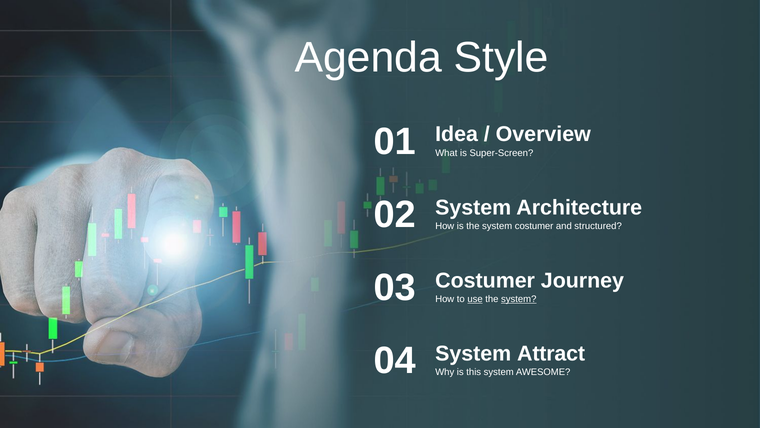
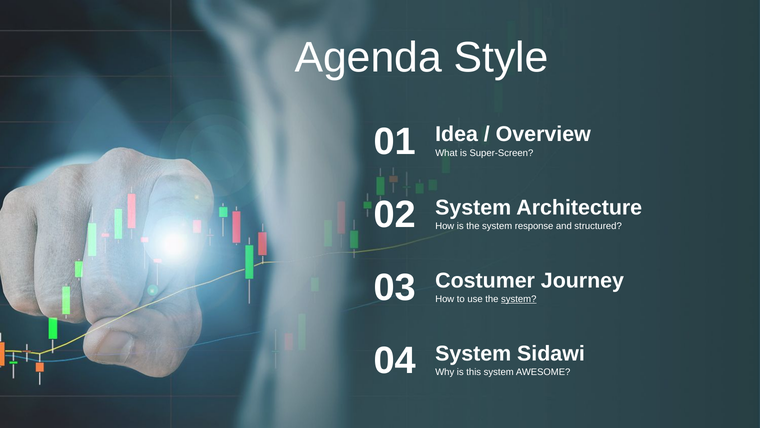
is the system costumer: costumer -> response
use underline: present -> none
Attract: Attract -> Sidawi
